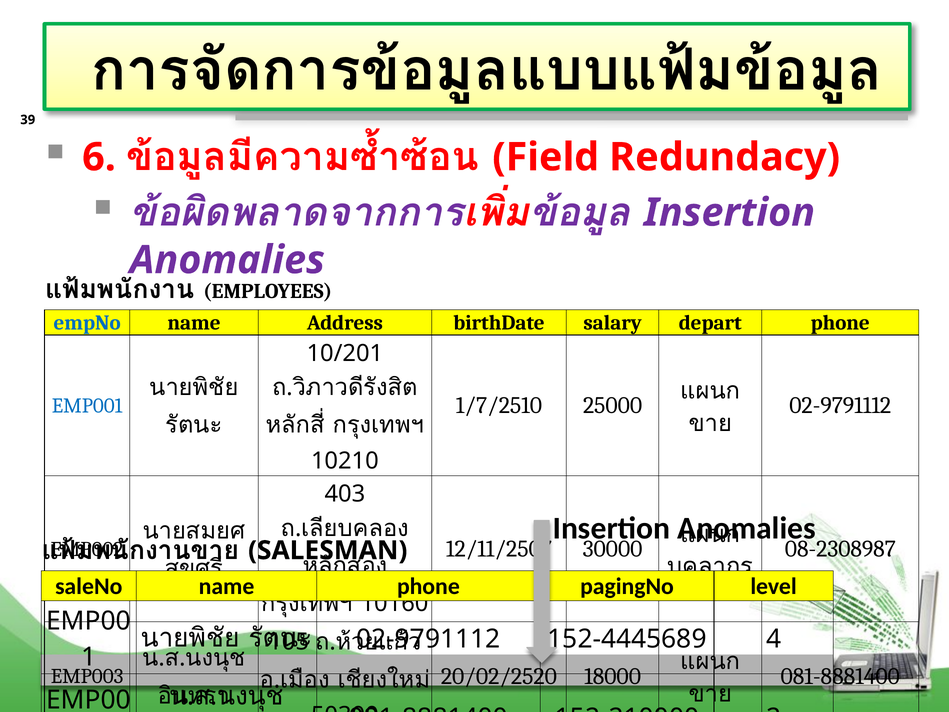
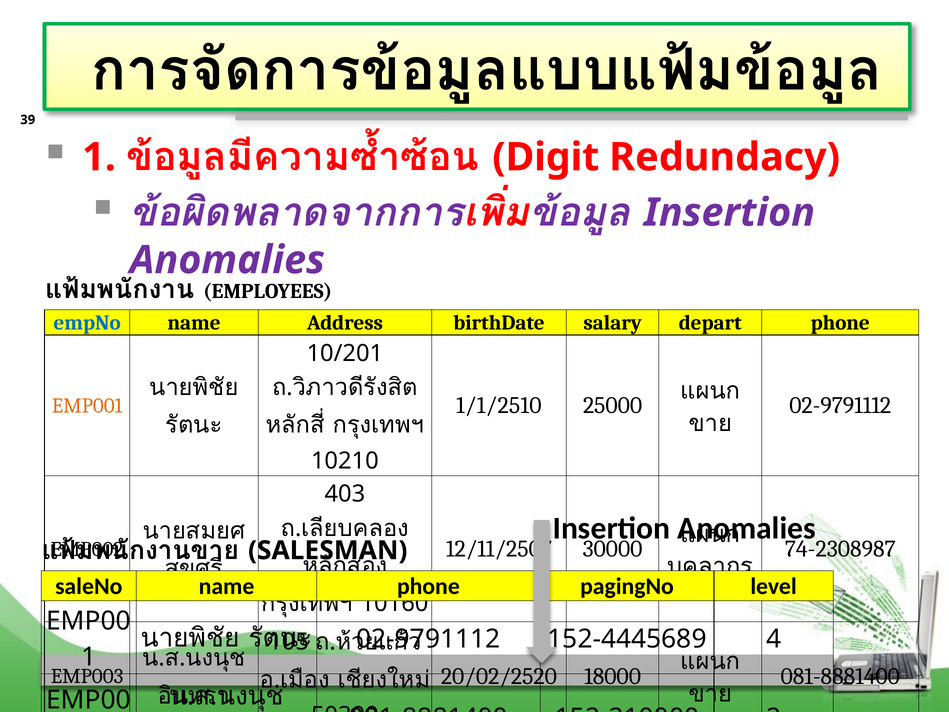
6 at (99, 157): 6 -> 1
Field: Field -> Digit
1/7/2510: 1/7/2510 -> 1/1/2510
EMP001 colour: blue -> orange
08-2308987: 08-2308987 -> 74-2308987
